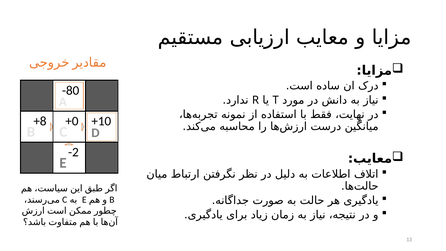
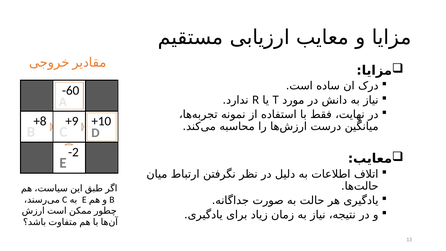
-80: -80 -> -60
+0: +0 -> +9
